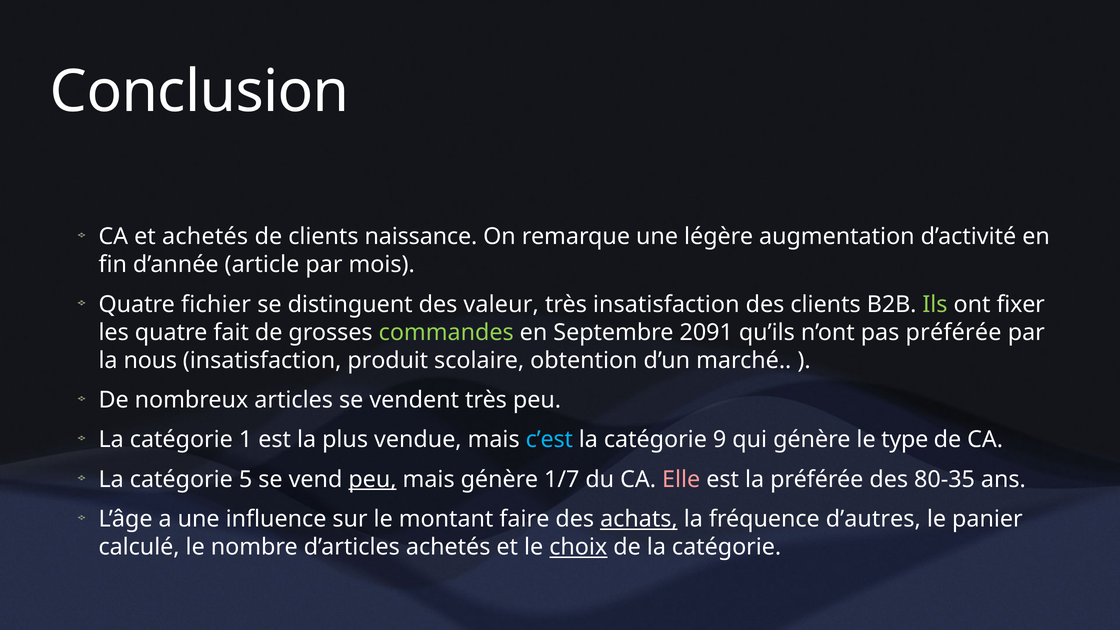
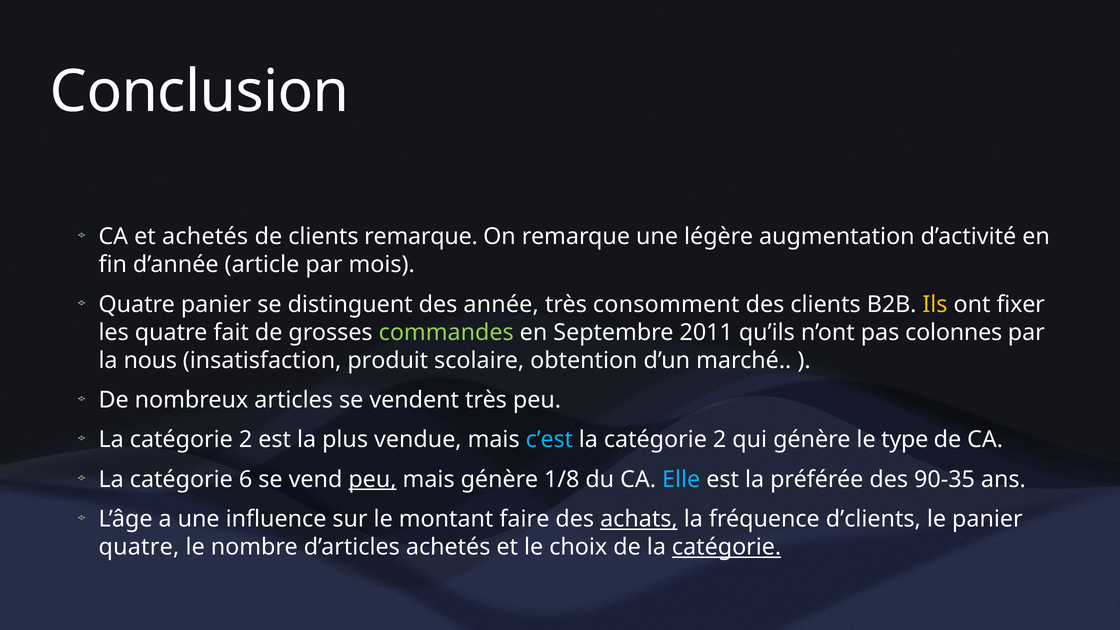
clients naissance: naissance -> remarque
Quatre fichier: fichier -> panier
valeur: valeur -> année
très insatisfaction: insatisfaction -> consomment
Ils colour: light green -> yellow
2091: 2091 -> 2011
pas préférée: préférée -> colonnes
1 at (246, 440): 1 -> 2
9 at (720, 440): 9 -> 2
5: 5 -> 6
1/7: 1/7 -> 1/8
Elle colour: pink -> light blue
80-35: 80-35 -> 90-35
d’autres: d’autres -> d’clients
calculé at (139, 547): calculé -> quatre
choix underline: present -> none
catégorie at (727, 547) underline: none -> present
